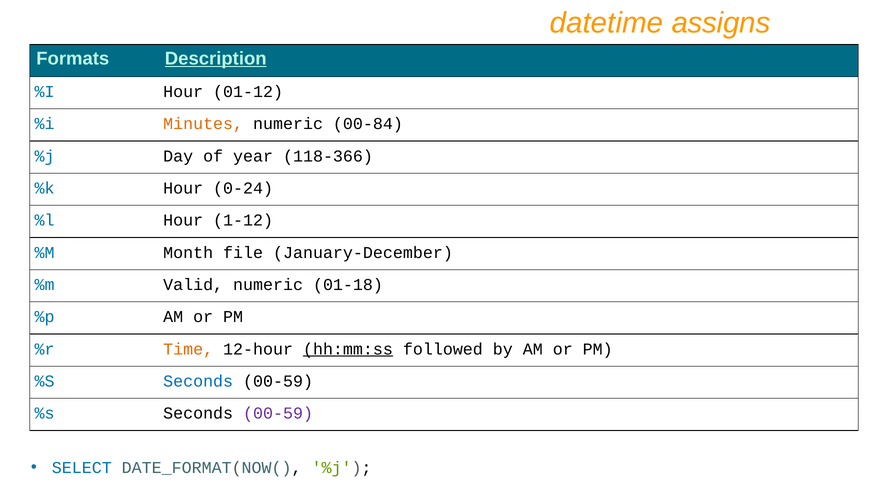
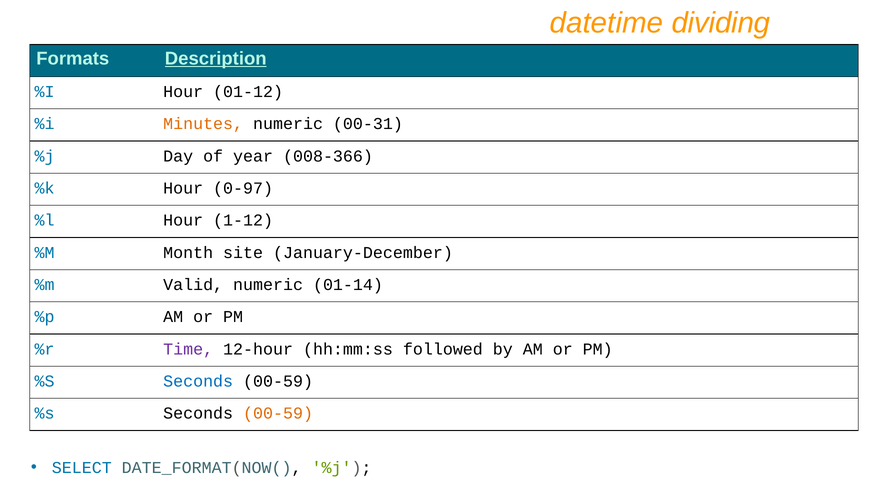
assigns: assigns -> dividing
00-84: 00-84 -> 00-31
118-366: 118-366 -> 008-366
0-24: 0-24 -> 0-97
file: file -> site
01-18: 01-18 -> 01-14
Time colour: orange -> purple
hh:mm:ss underline: present -> none
00-59 at (278, 414) colour: purple -> orange
